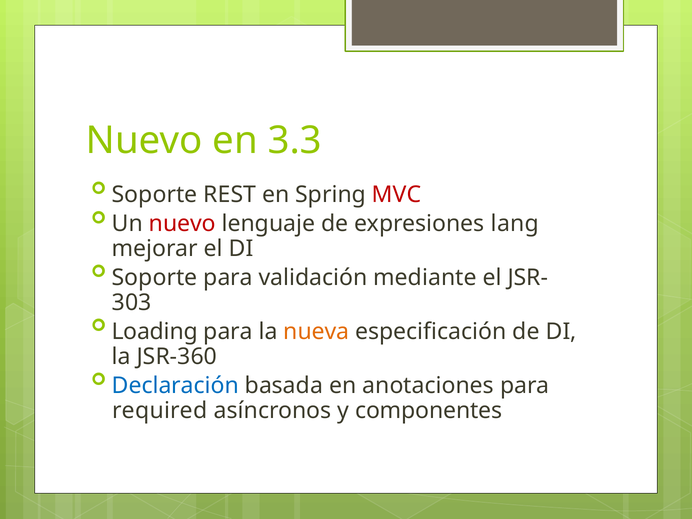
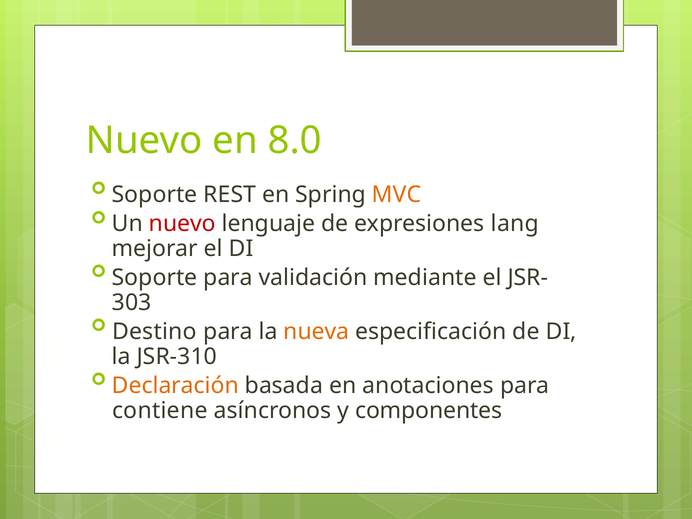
3.3: 3.3 -> 8.0
MVC colour: red -> orange
Loading: Loading -> Destino
JSR-360: JSR-360 -> JSR-310
Declaración colour: blue -> orange
required: required -> contiene
